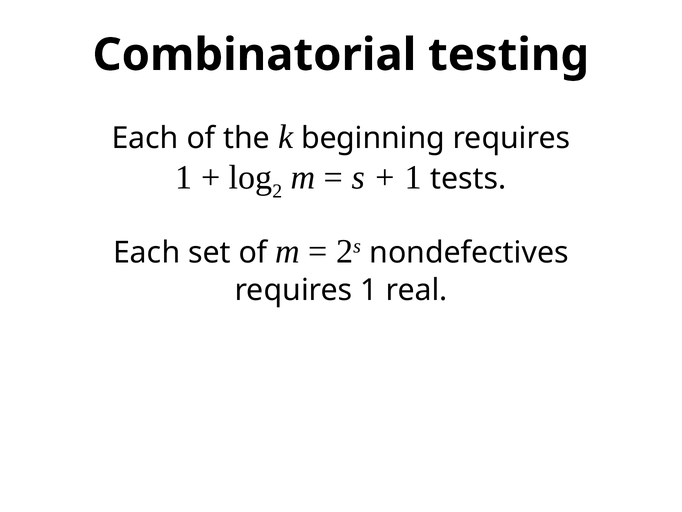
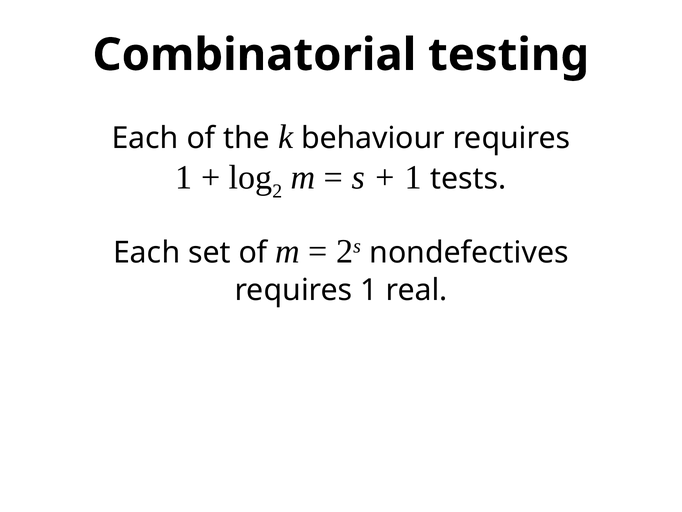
beginning: beginning -> behaviour
